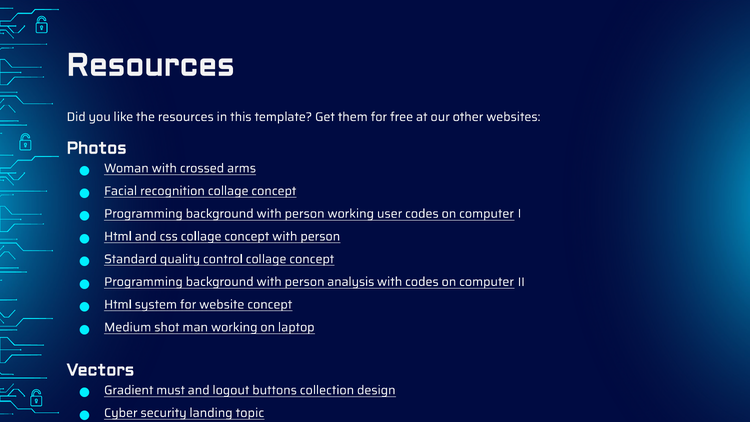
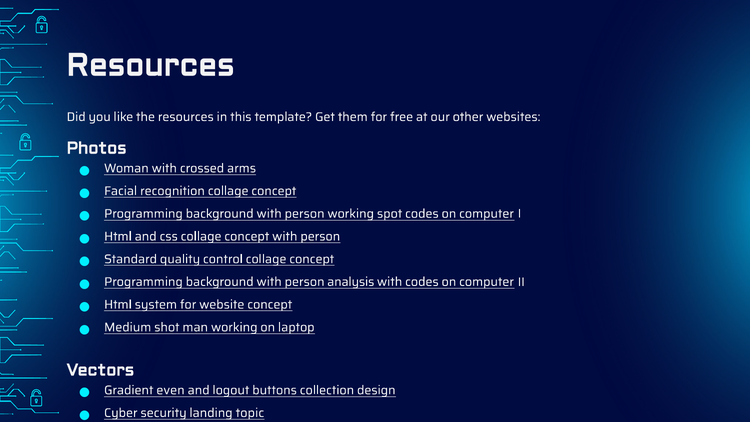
user: user -> spot
must: must -> even
